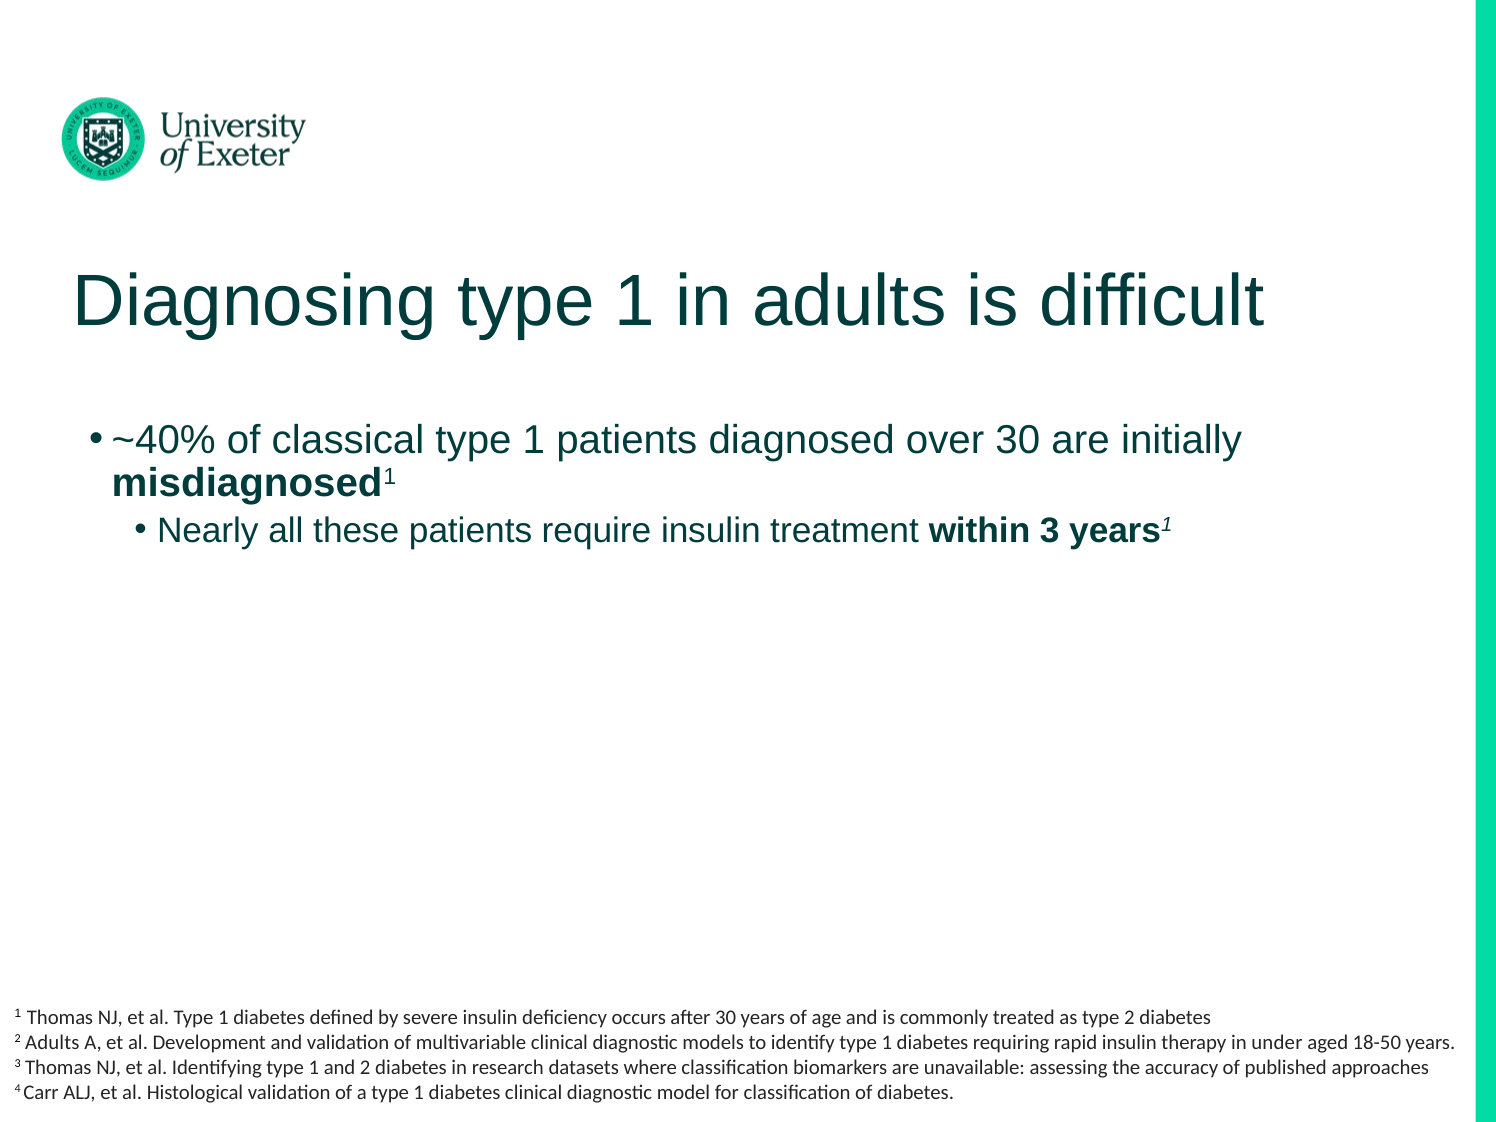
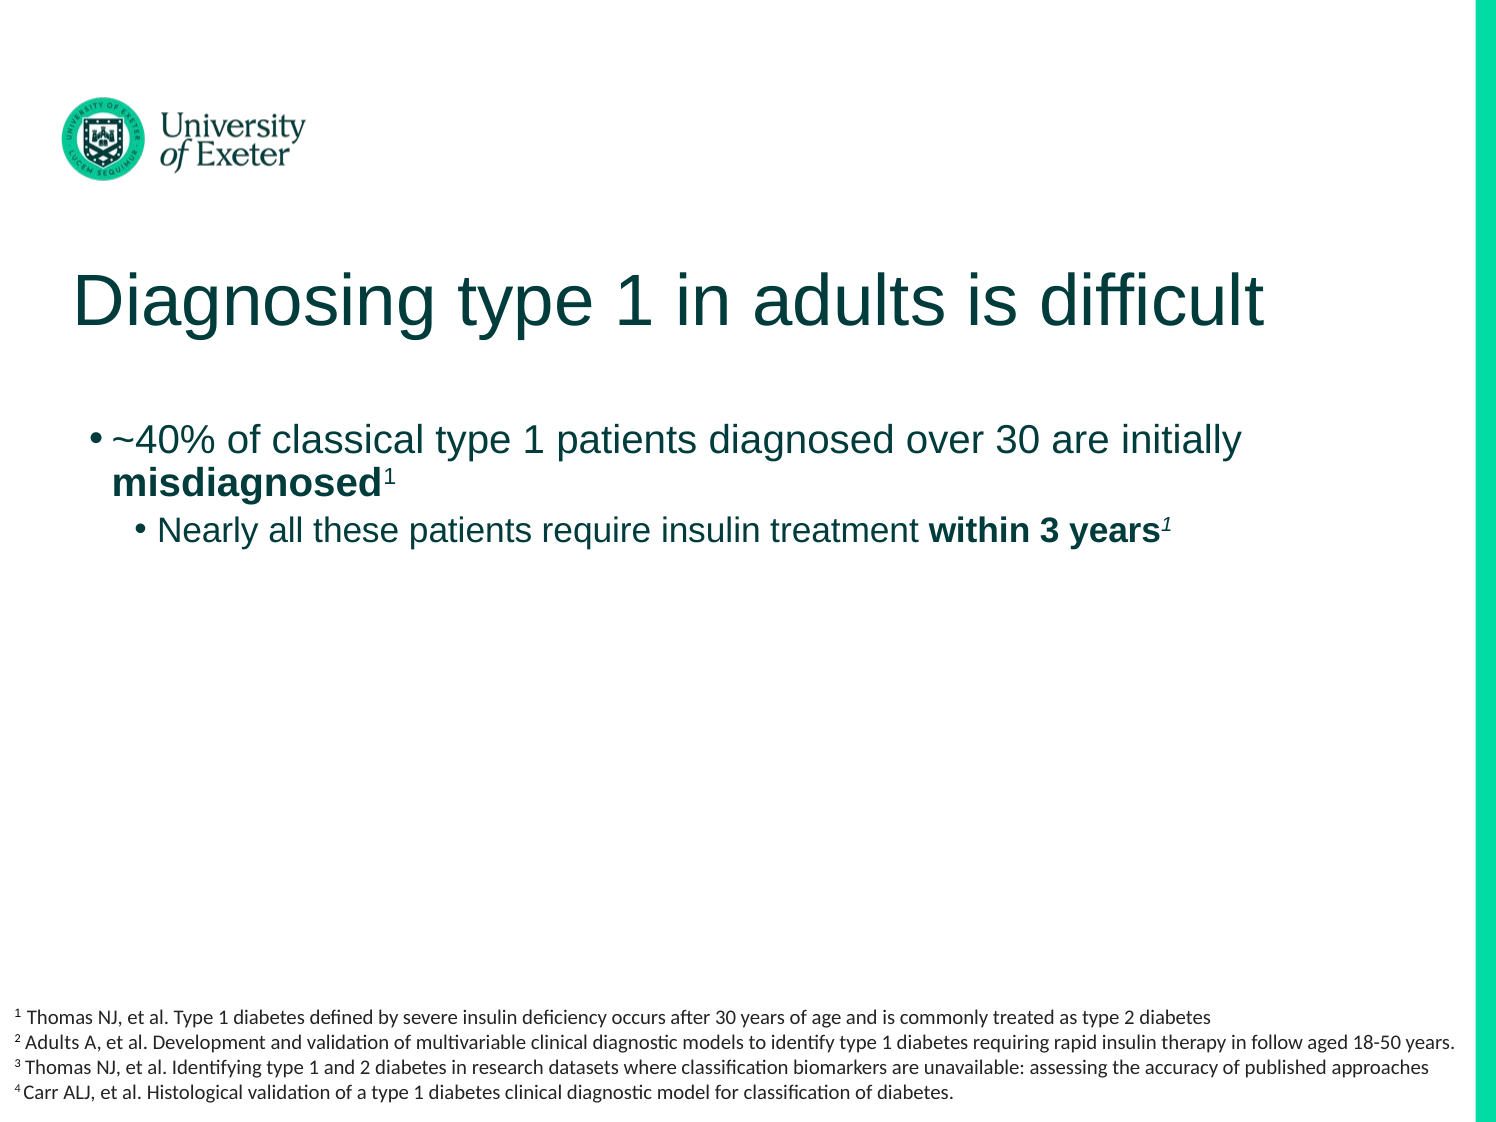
under: under -> follow
